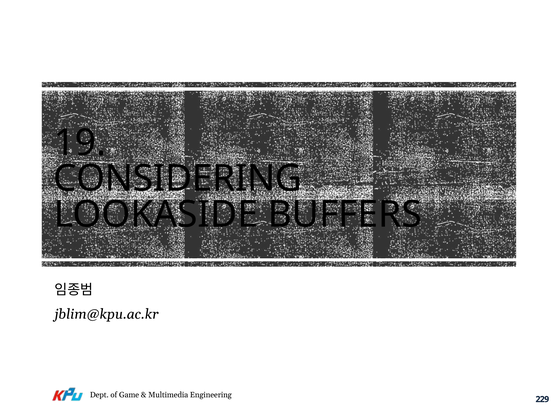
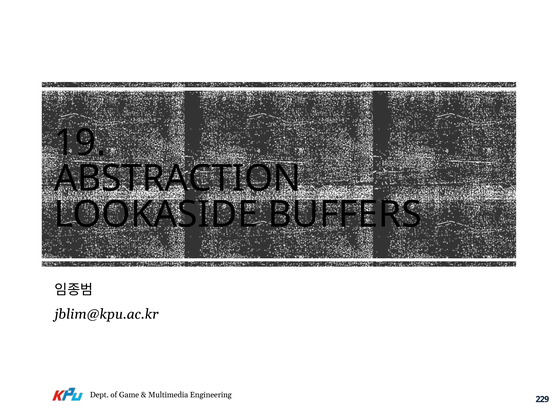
CONSIDERING: CONSIDERING -> ABSTRACTION
